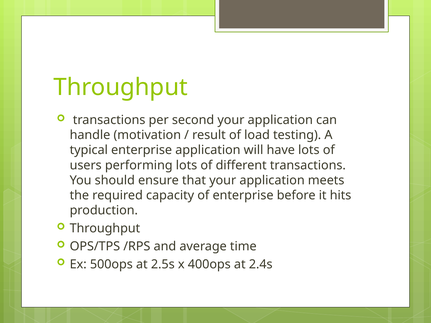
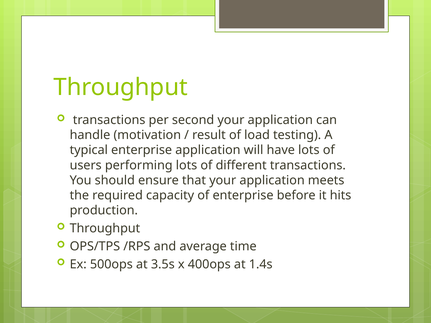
2.5s: 2.5s -> 3.5s
2.4s: 2.4s -> 1.4s
